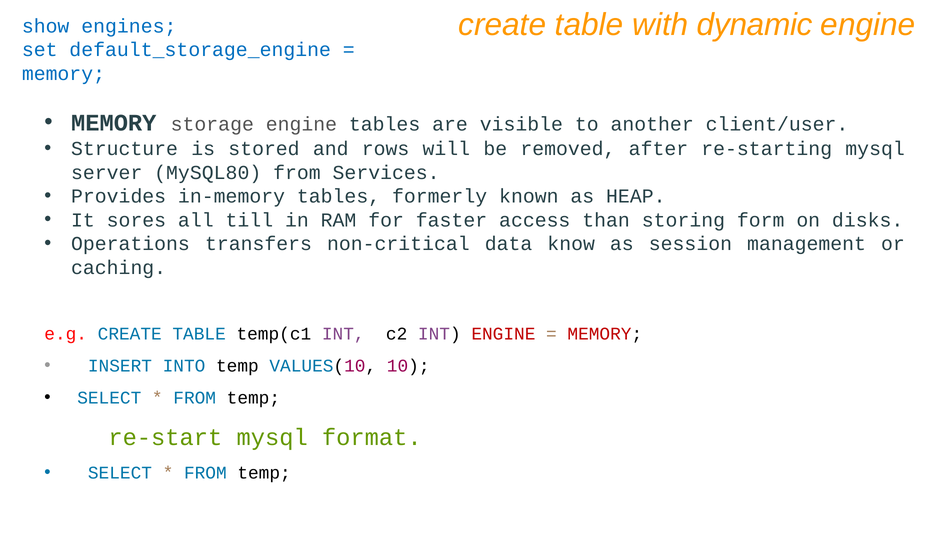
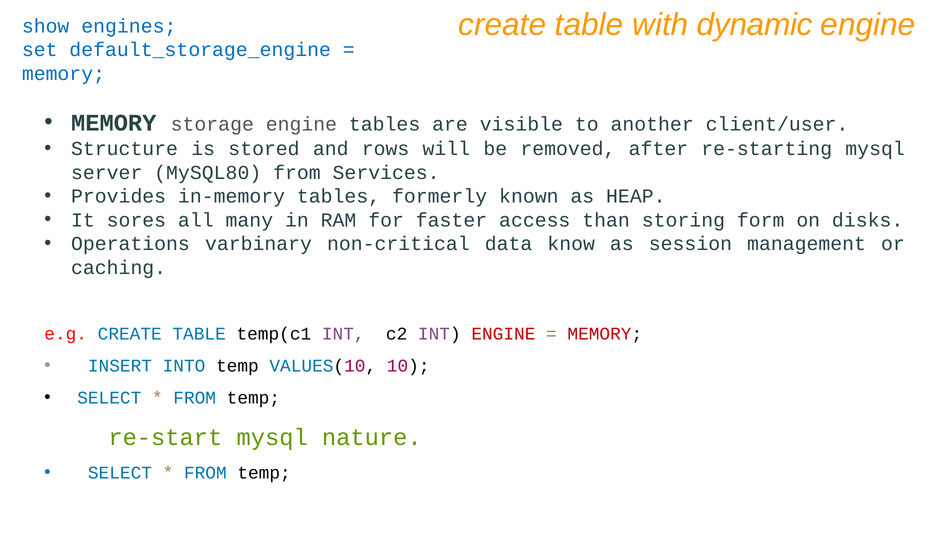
till: till -> many
transfers: transfers -> varbinary
format: format -> nature
